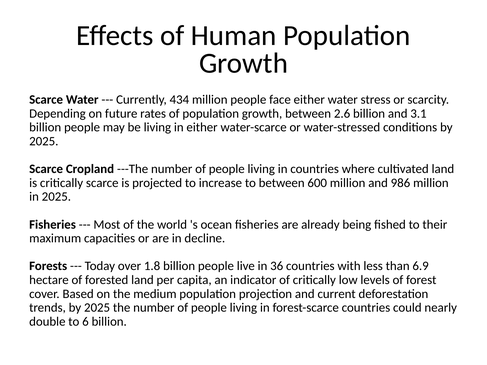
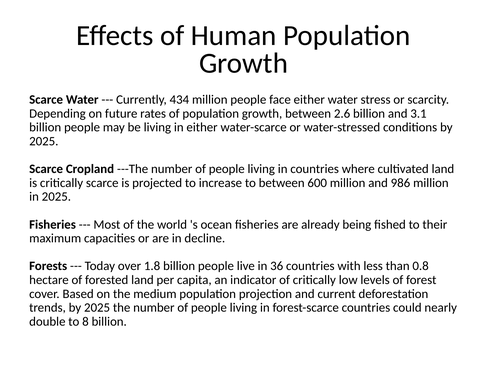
6.9: 6.9 -> 0.8
6: 6 -> 8
